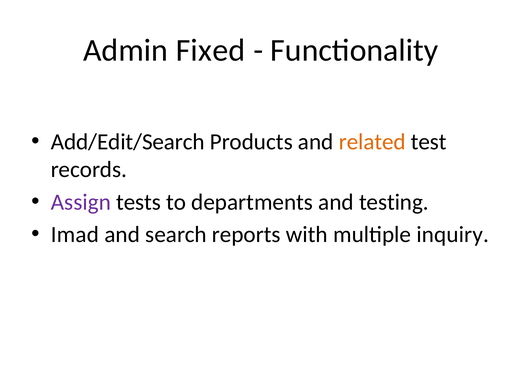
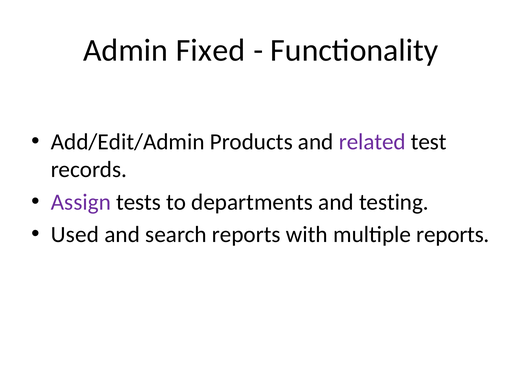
Add/Edit/Search: Add/Edit/Search -> Add/Edit/Admin
related colour: orange -> purple
Imad: Imad -> Used
multiple inquiry: inquiry -> reports
